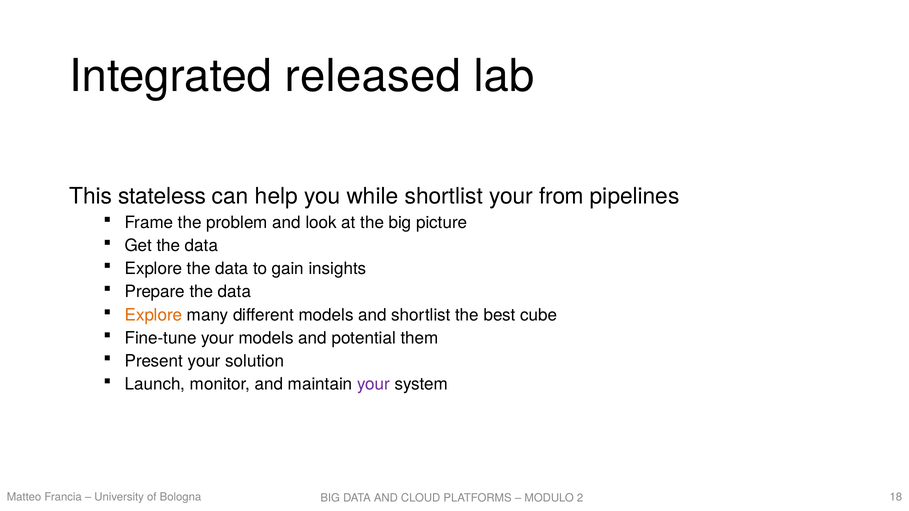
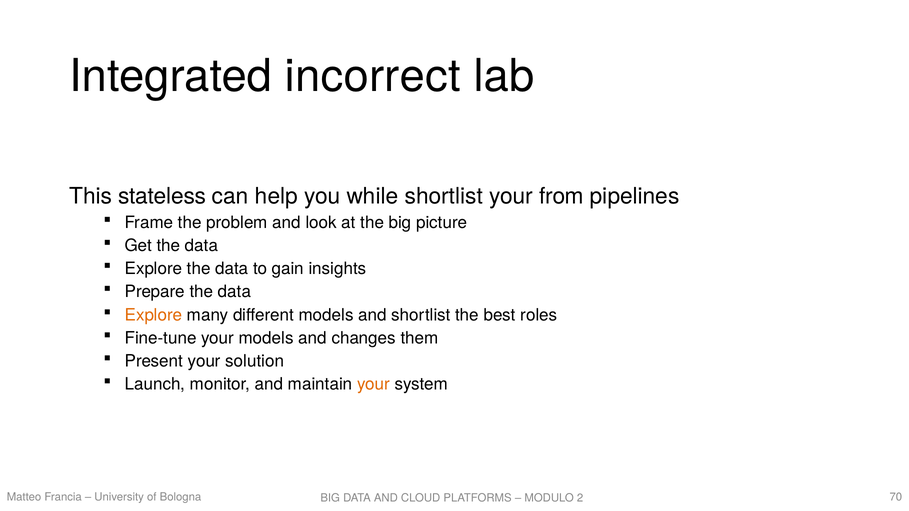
released: released -> incorrect
cube: cube -> roles
potential: potential -> changes
your at (373, 384) colour: purple -> orange
18: 18 -> 70
